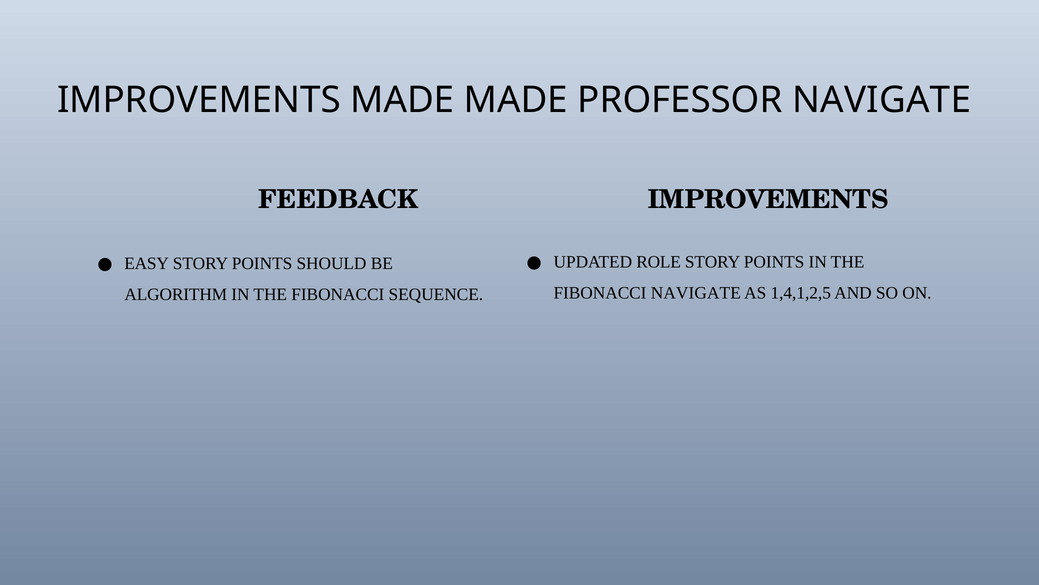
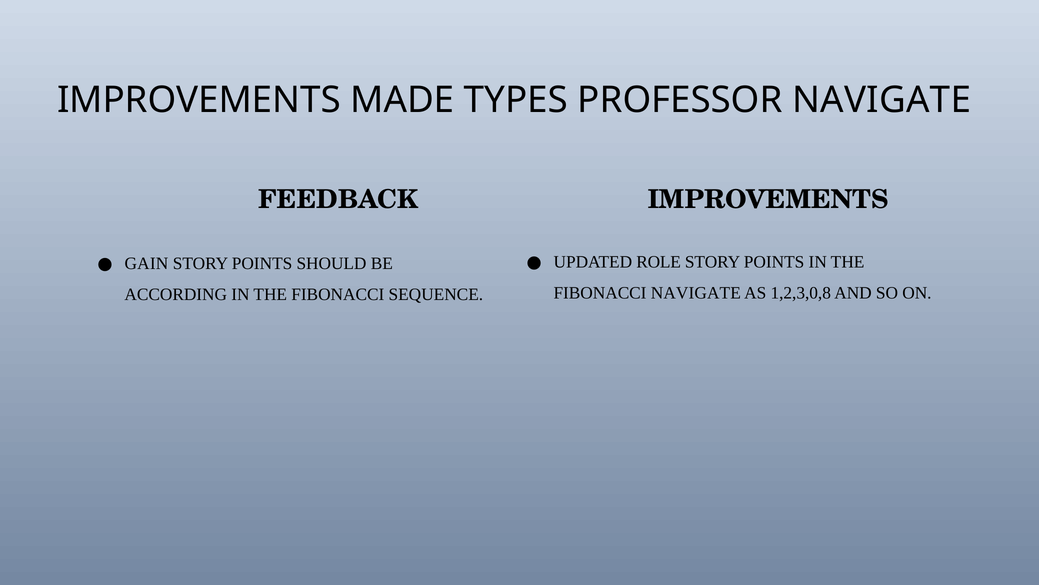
MADE MADE: MADE -> TYPES
EASY: EASY -> GAIN
1,4,1,2,5: 1,4,1,2,5 -> 1,2,3,0,8
ALGORITHM: ALGORITHM -> ACCORDING
